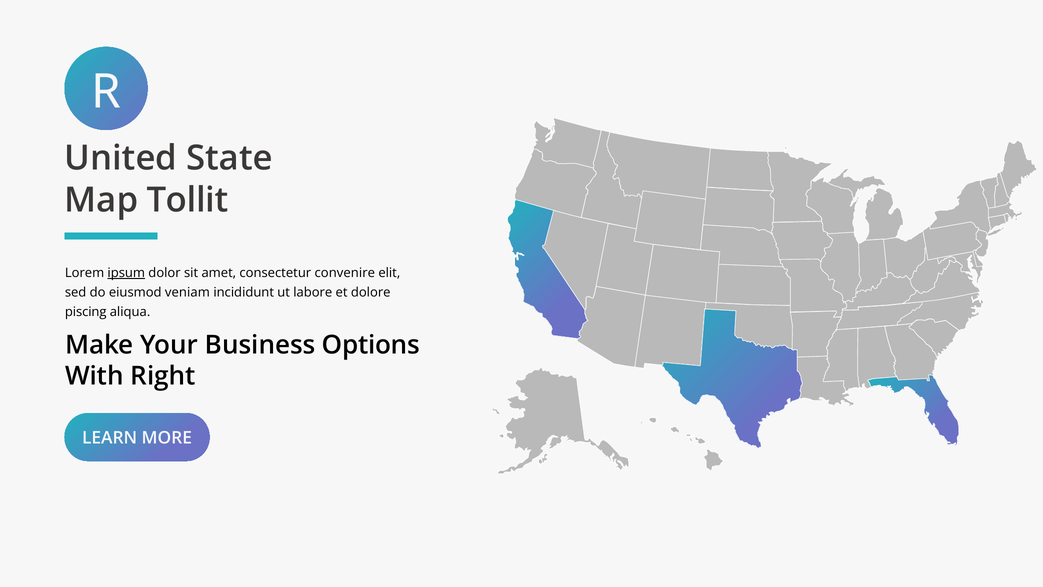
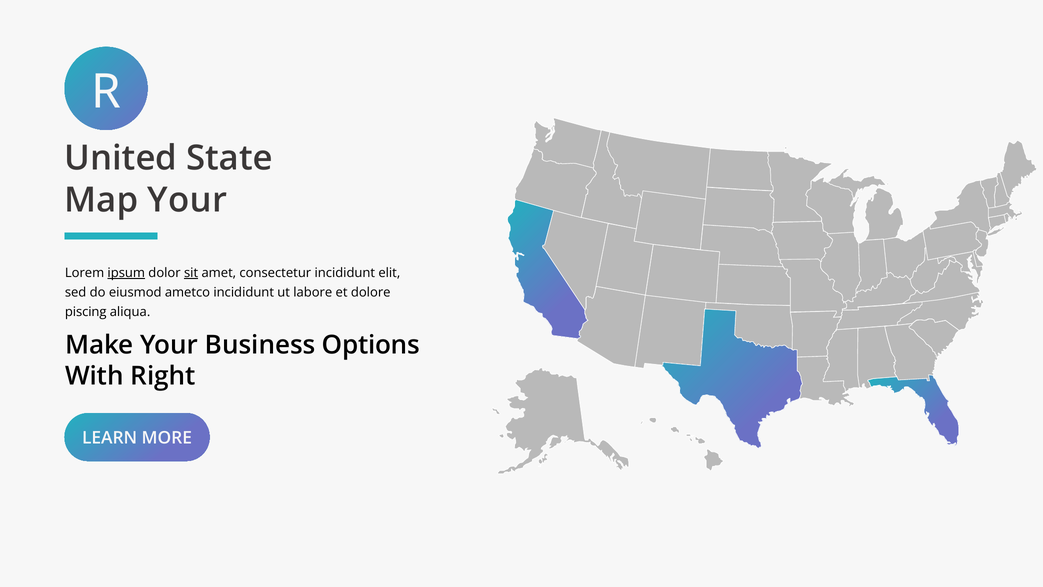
Map Tollit: Tollit -> Your
sit underline: none -> present
consectetur convenire: convenire -> incididunt
veniam: veniam -> ametco
